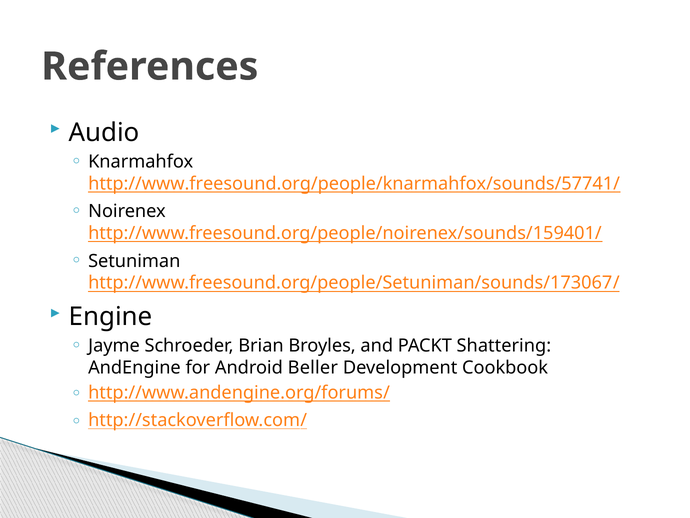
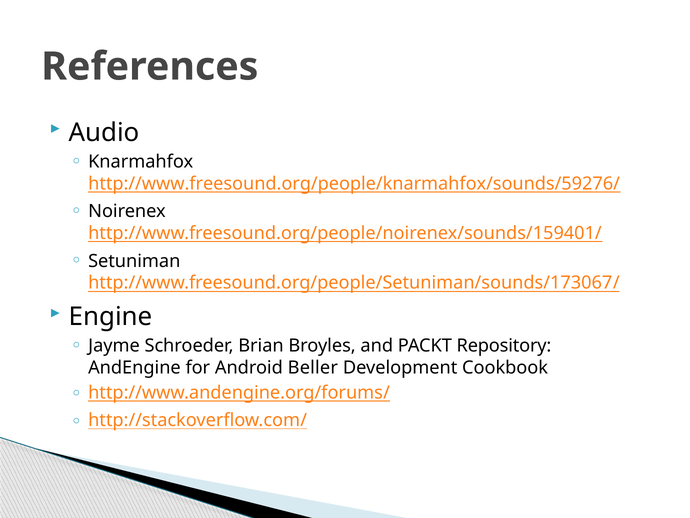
http://www.freesound.org/people/knarmahfox/sounds/57741/: http://www.freesound.org/people/knarmahfox/sounds/57741/ -> http://www.freesound.org/people/knarmahfox/sounds/59276/
Shattering: Shattering -> Repository
